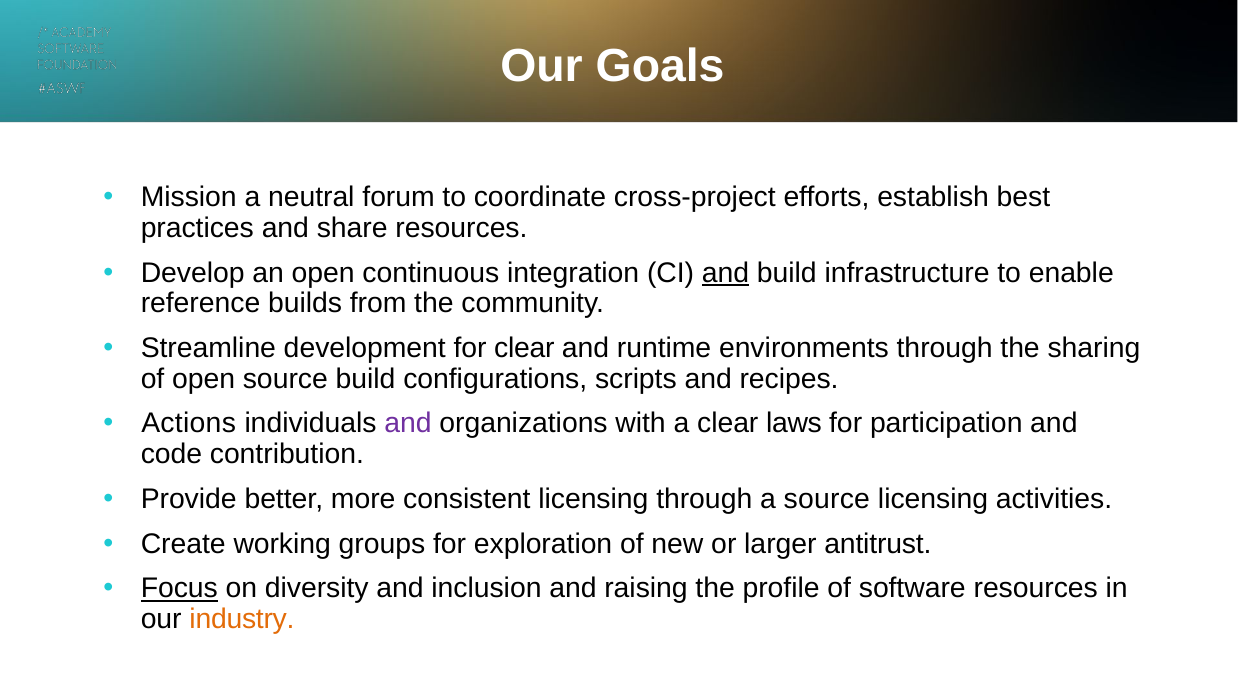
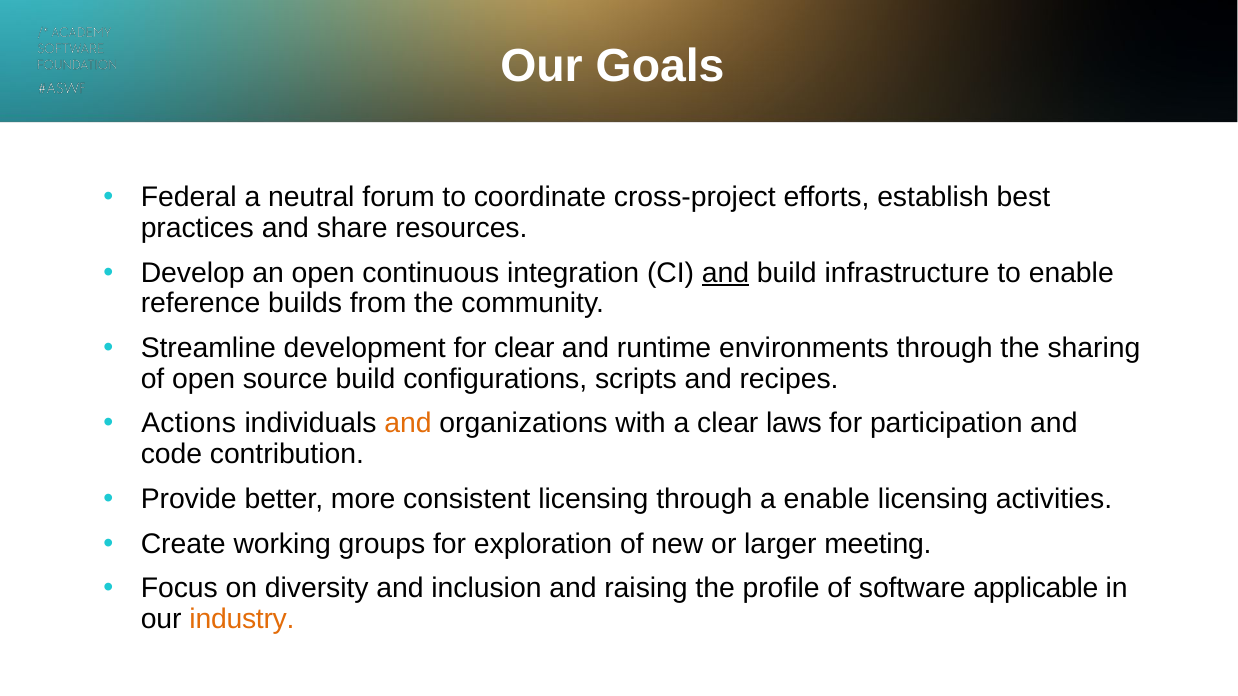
Mission: Mission -> Federal
and at (408, 424) colour: purple -> orange
a source: source -> enable
antitrust: antitrust -> meeting
Focus underline: present -> none
software resources: resources -> applicable
